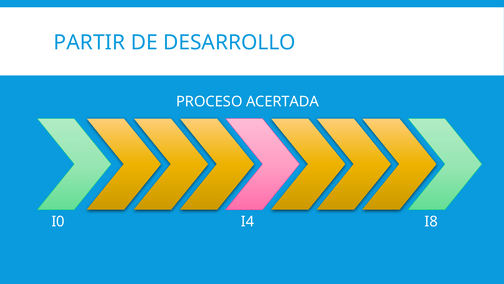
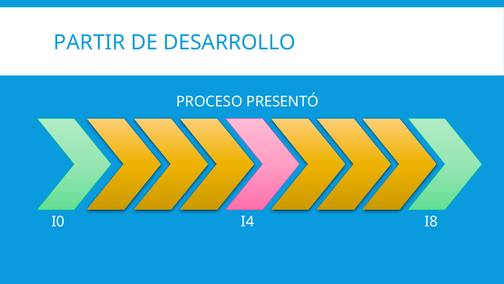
ACERTADA: ACERTADA -> PRESENTÓ
